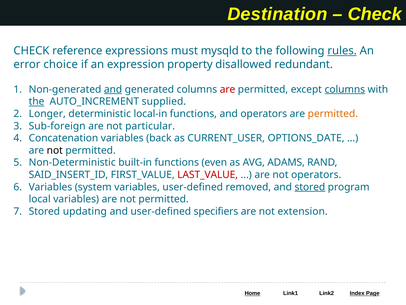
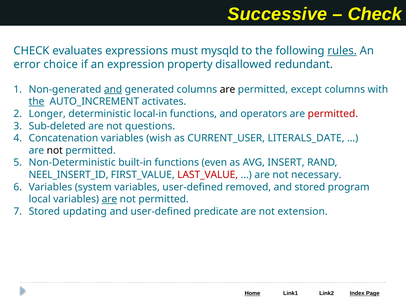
Destination: Destination -> Successive
reference: reference -> evaluates
are at (228, 89) colour: red -> black
columns at (345, 89) underline: present -> none
supplied: supplied -> activates
permitted at (333, 114) colour: orange -> red
Sub-foreign: Sub-foreign -> Sub-deleted
particular: particular -> questions
back: back -> wish
OPTIONS_DATE: OPTIONS_DATE -> LITERALS_DATE
ADAMS: ADAMS -> INSERT
SAID_INSERT_ID: SAID_INSERT_ID -> NEEL_INSERT_ID
not operators: operators -> necessary
stored at (310, 187) underline: present -> none
are at (109, 199) underline: none -> present
specifiers: specifiers -> predicate
